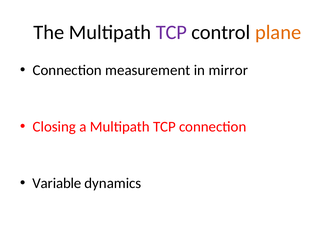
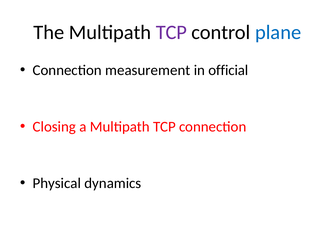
plane colour: orange -> blue
mirror: mirror -> official
Variable: Variable -> Physical
